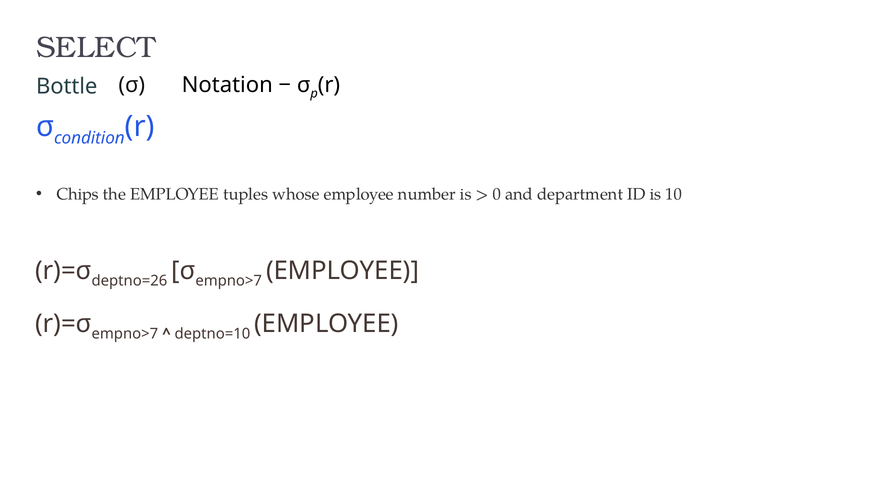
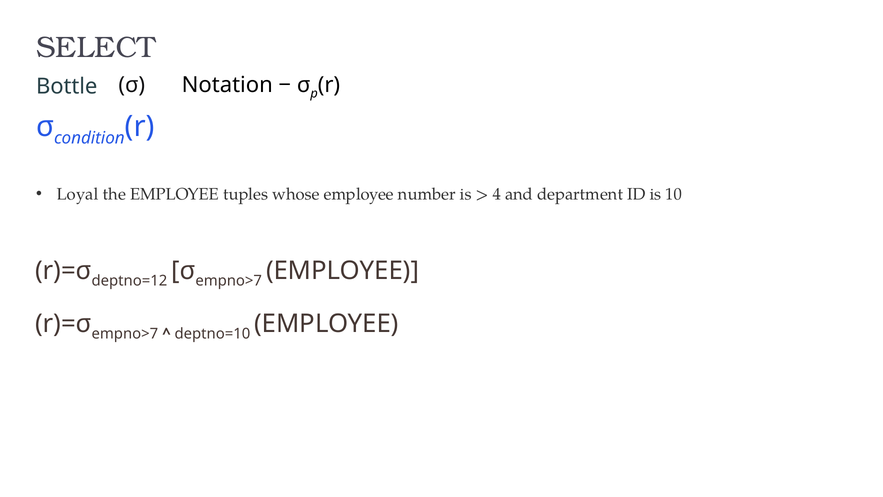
Chips: Chips -> Loyal
0: 0 -> 4
deptno=26: deptno=26 -> deptno=12
